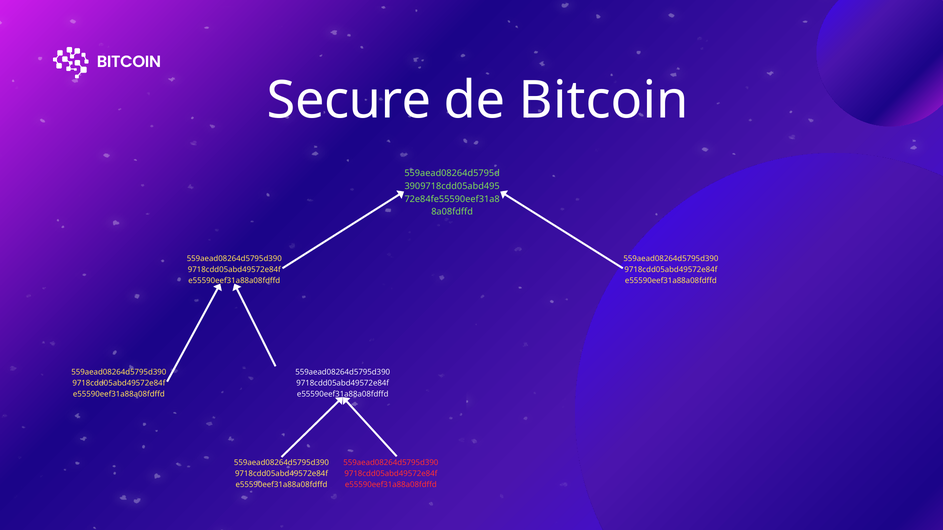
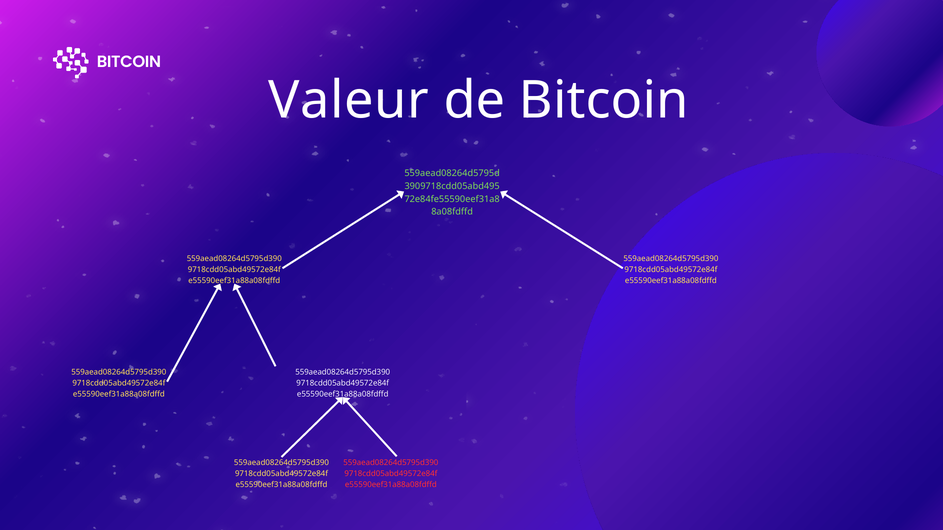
Secure: Secure -> Valeur
